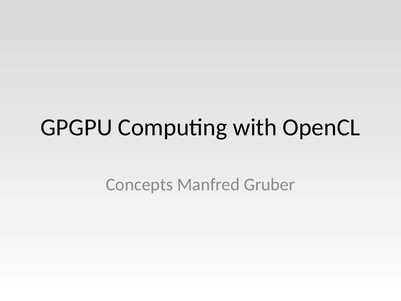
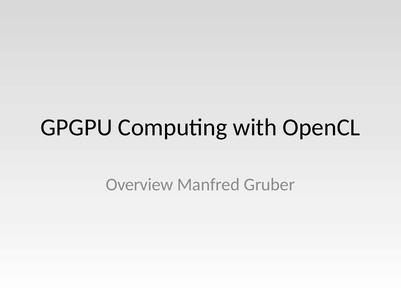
Concepts: Concepts -> Overview
